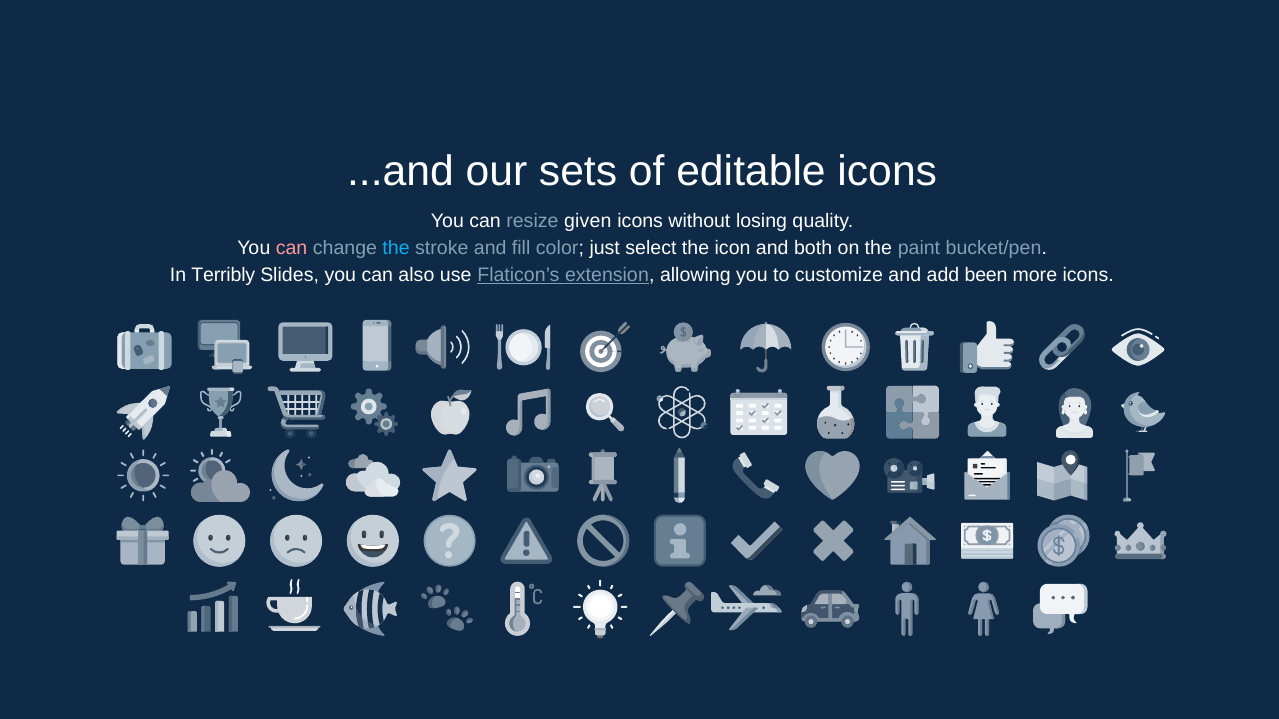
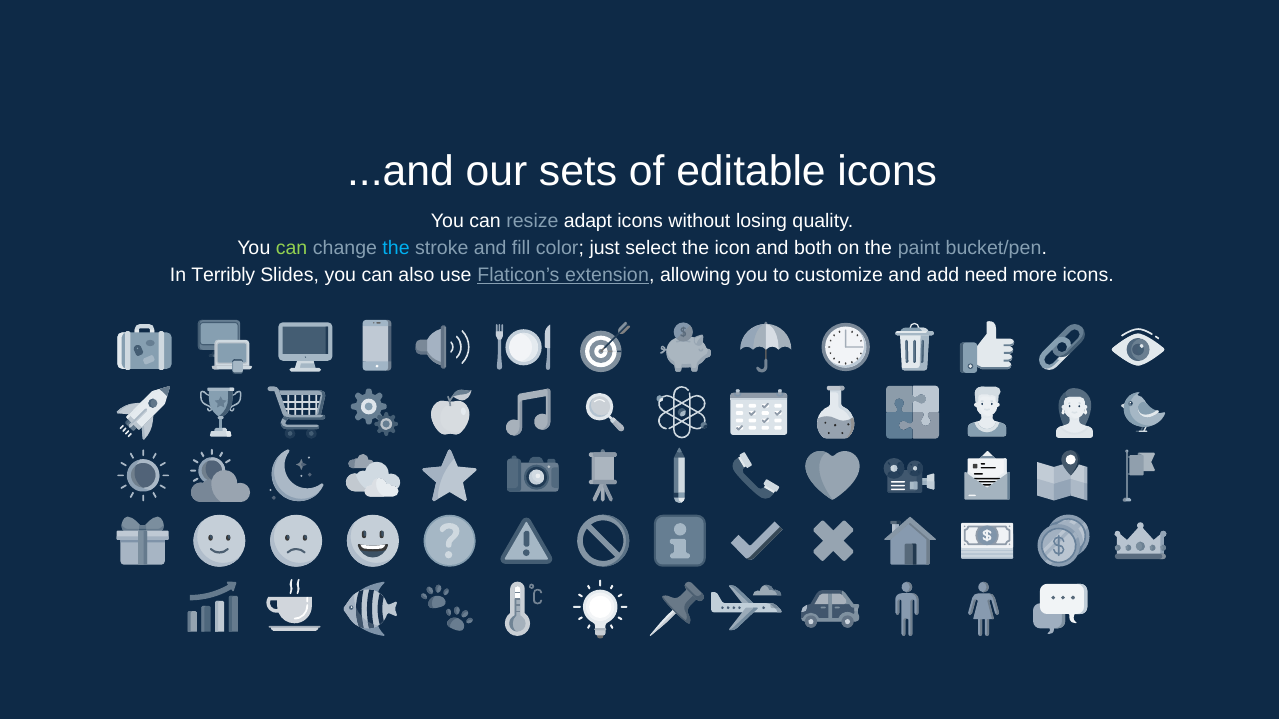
given: given -> adapt
can at (292, 249) colour: pink -> light green
been: been -> need
